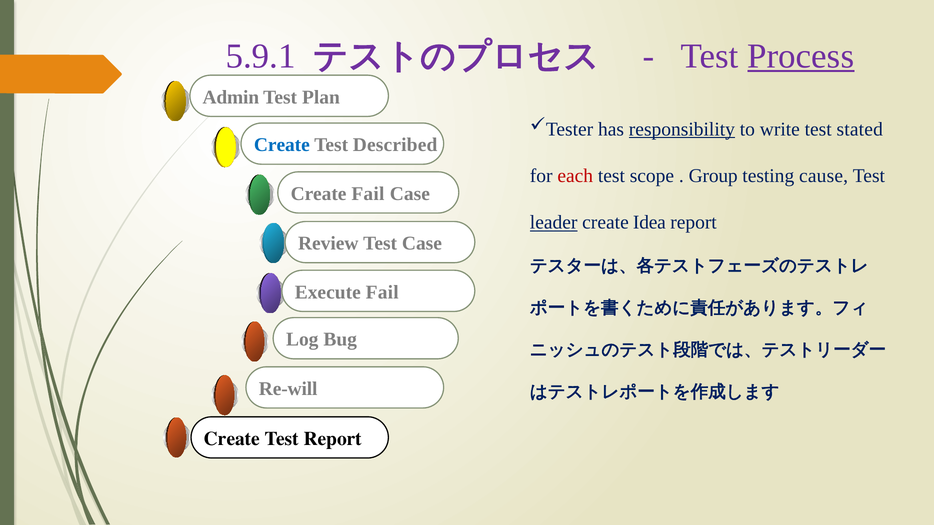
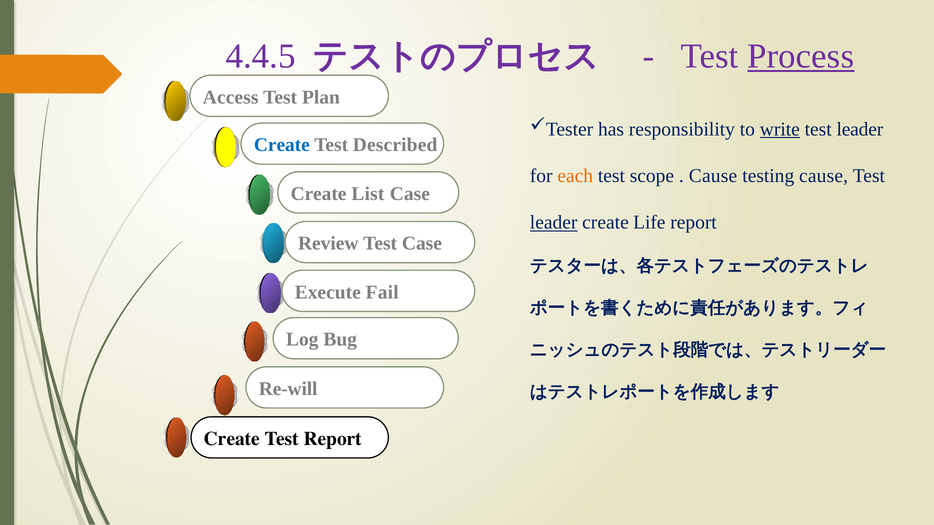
5.9.1: 5.9.1 -> 4.4.5
Admin: Admin -> Access
responsibility underline: present -> none
write underline: none -> present
stated at (860, 129): stated -> leader
each colour: red -> orange
Group at (713, 176): Group -> Cause
Create Fail: Fail -> List
Idea: Idea -> Life
